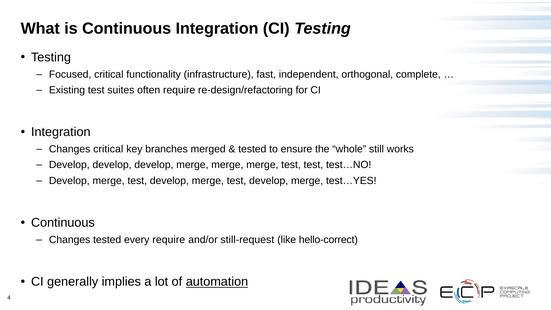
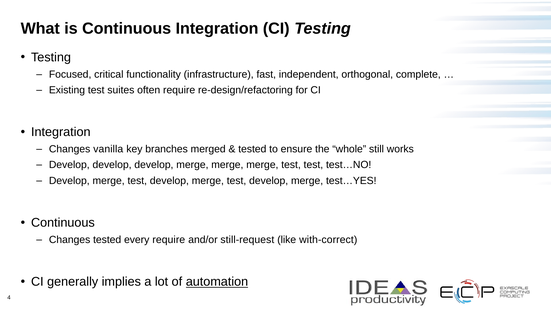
Changes critical: critical -> vanilla
hello-correct: hello-correct -> with-correct
